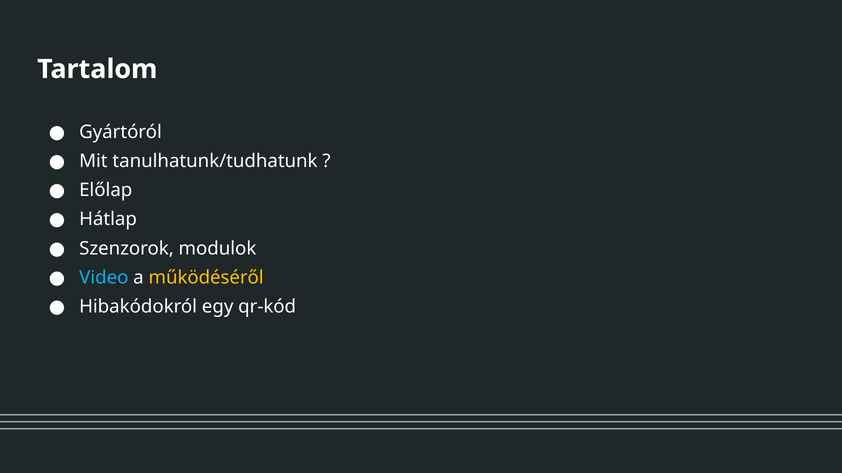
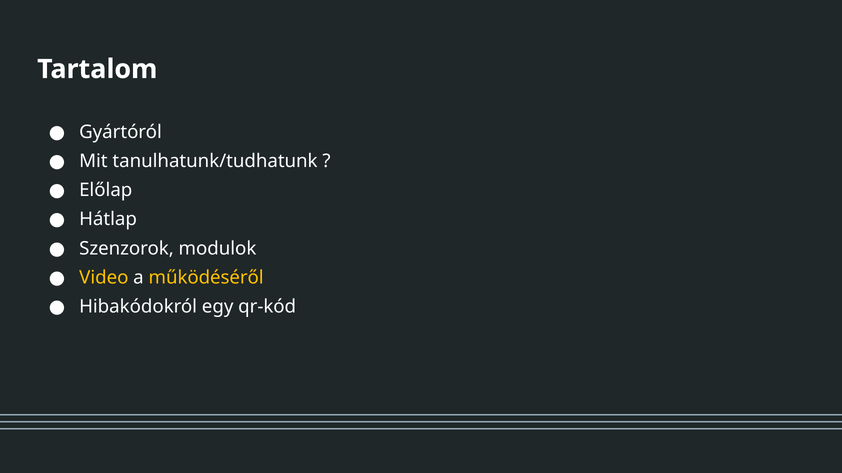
Video colour: light blue -> yellow
